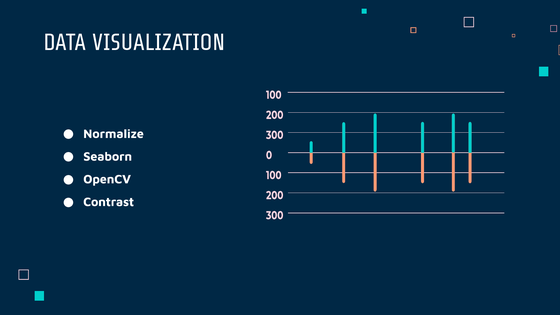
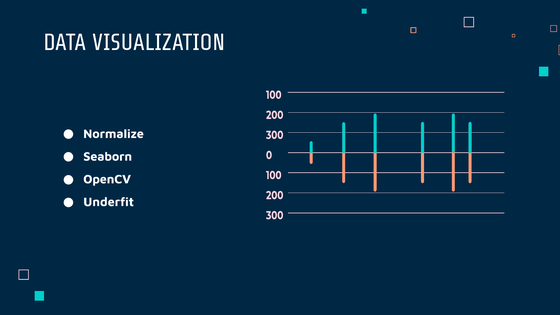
Contrast: Contrast -> Underfit
